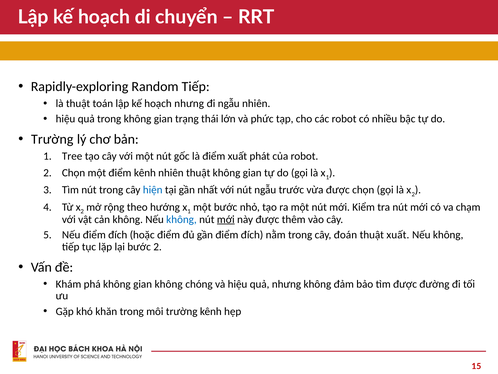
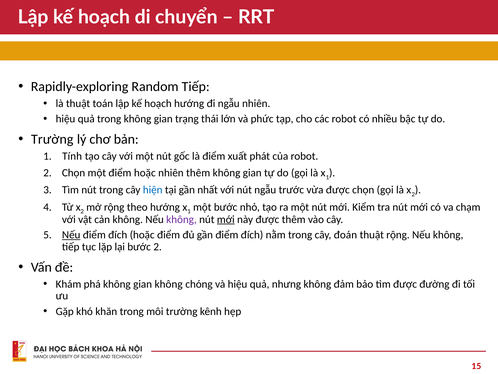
hoạch nhưng: nhưng -> hướng
Tree: Tree -> Tính
điểm kênh: kênh -> hoặc
nhiên thuật: thuật -> thêm
không at (181, 219) colour: blue -> purple
Nếu at (71, 234) underline: none -> present
thuật xuất: xuất -> rộng
